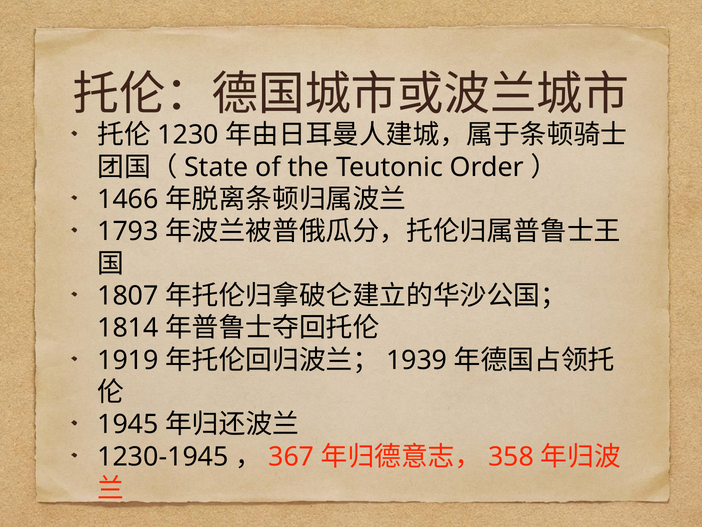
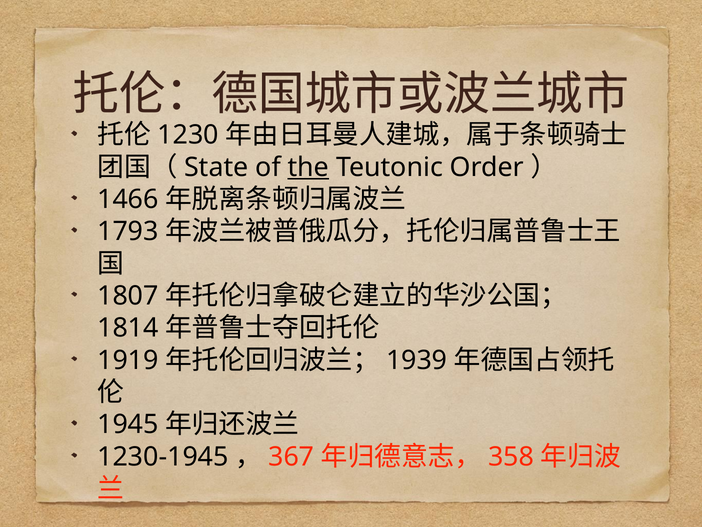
the underline: none -> present
